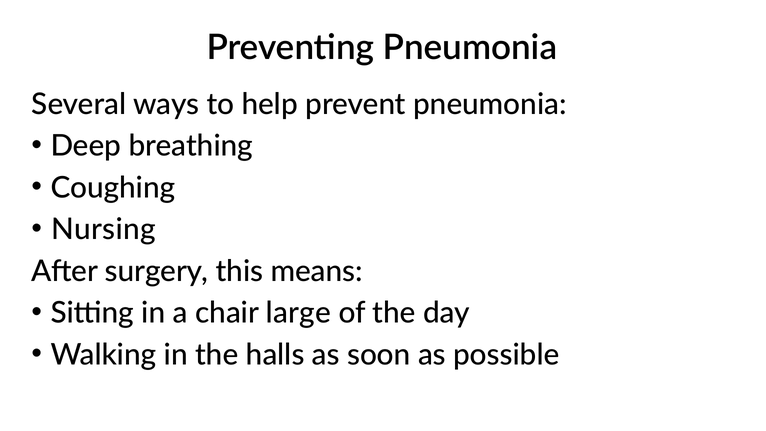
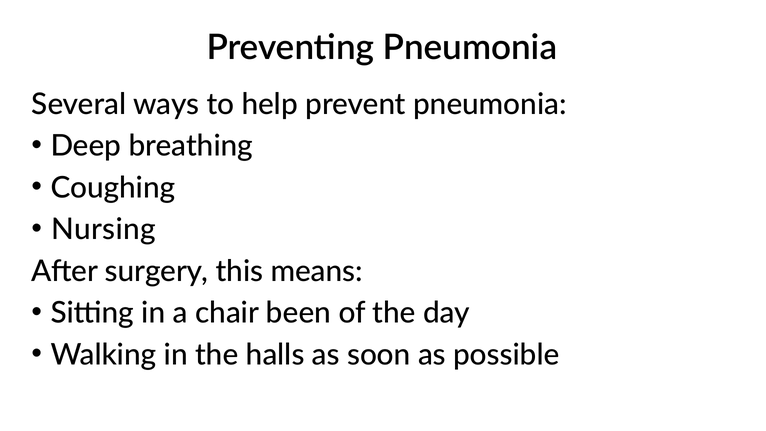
large: large -> been
